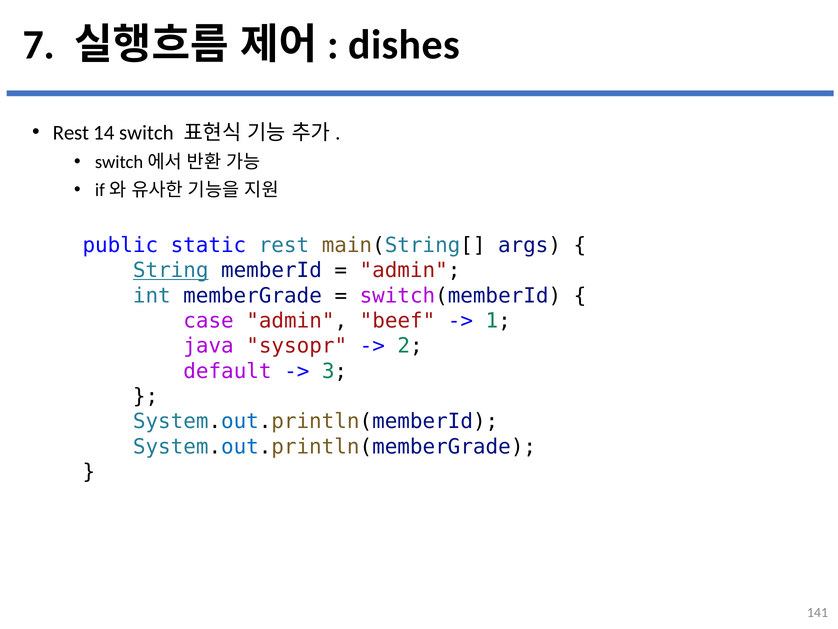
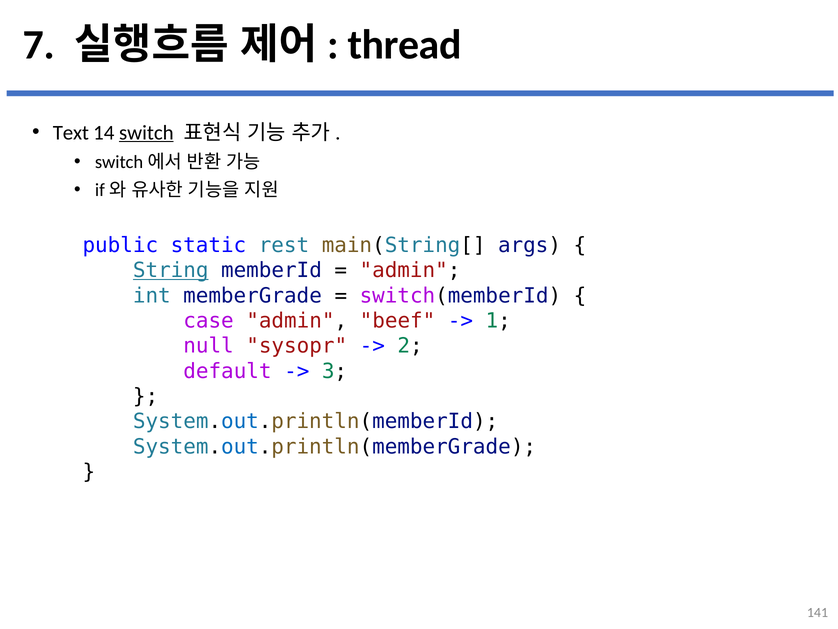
dishes: dishes -> thread
Rest at (71, 132): Rest -> Text
switch underline: none -> present
java: java -> null
